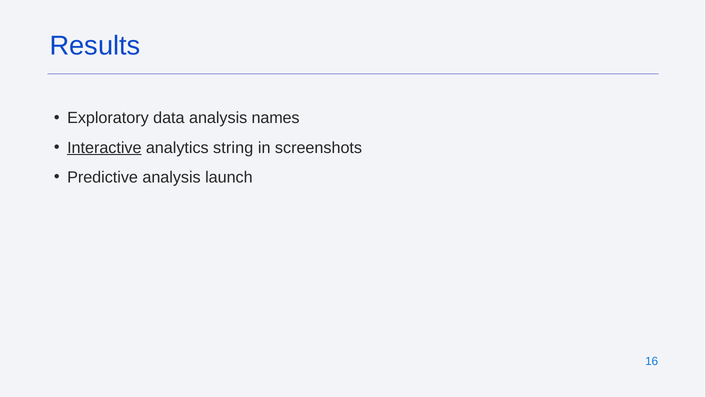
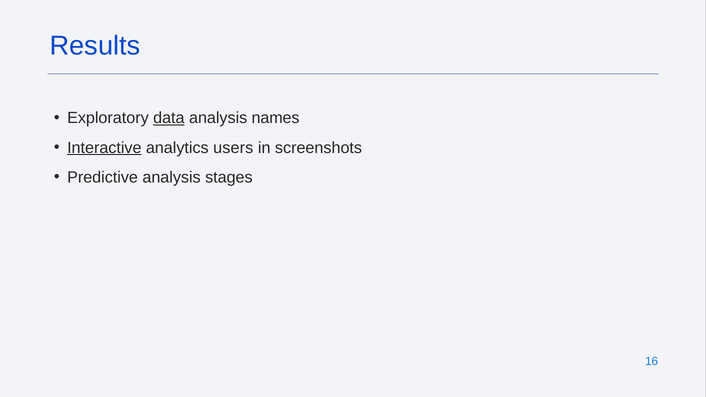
data underline: none -> present
string: string -> users
launch: launch -> stages
